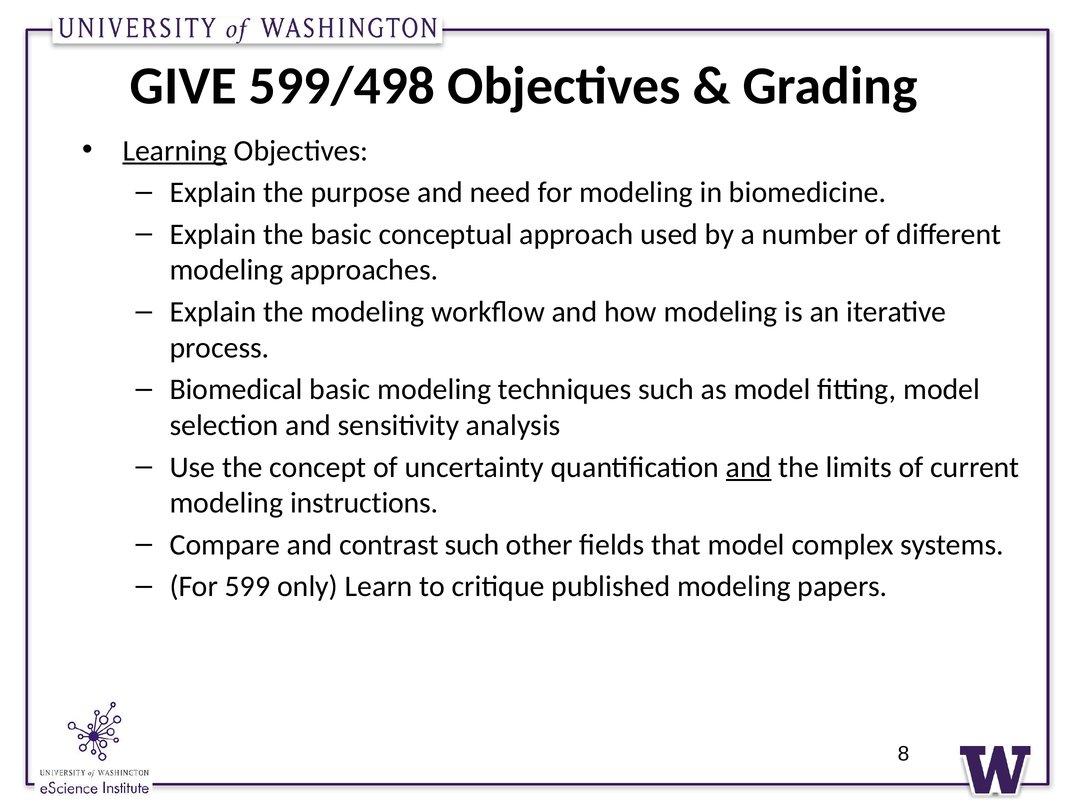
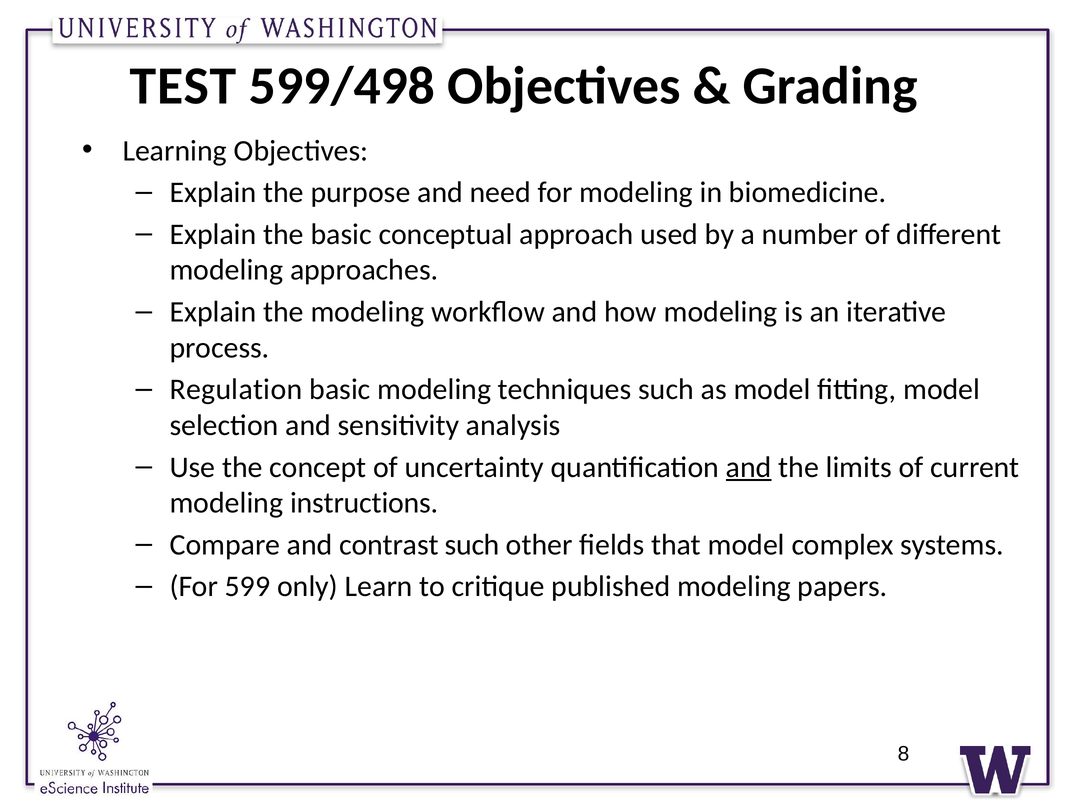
GIVE: GIVE -> TEST
Learning underline: present -> none
Biomedical: Biomedical -> Regulation
